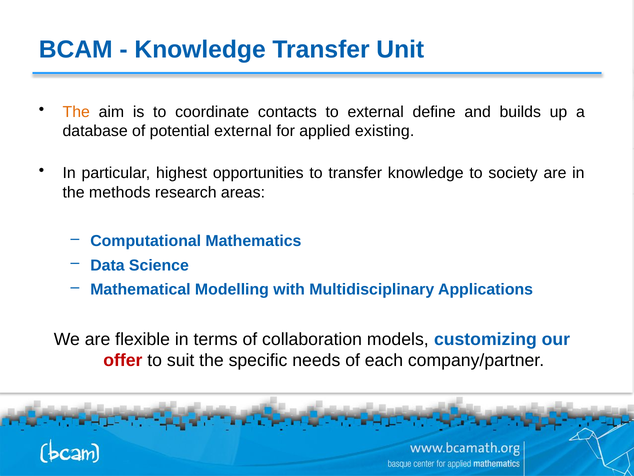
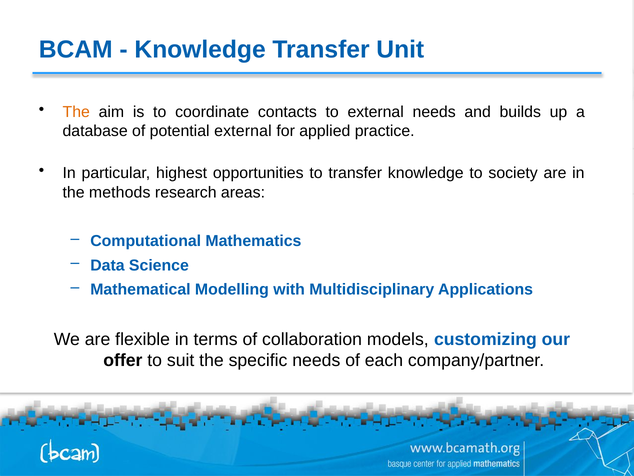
external define: define -> needs
existing: existing -> practice
offer colour: red -> black
